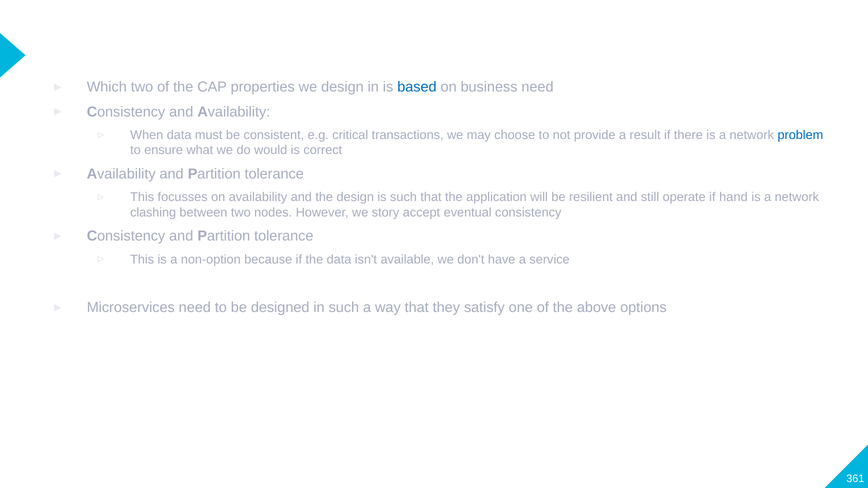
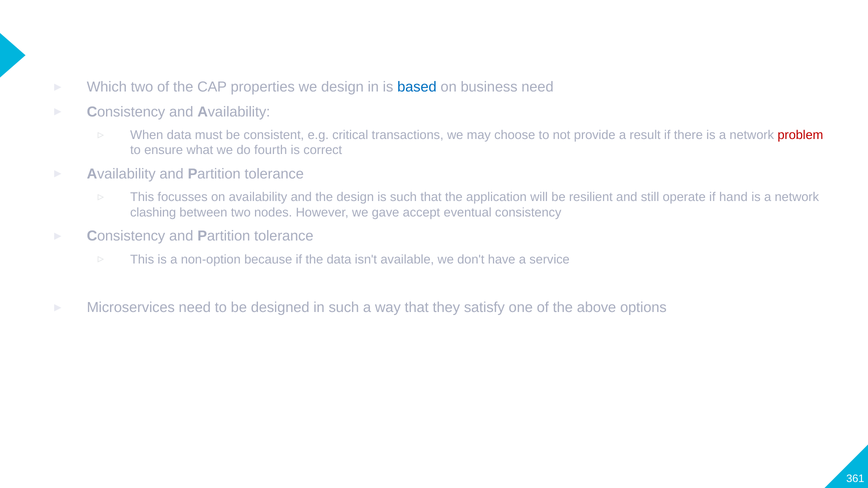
problem colour: blue -> red
would: would -> fourth
story: story -> gave
